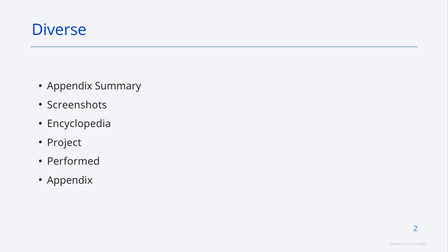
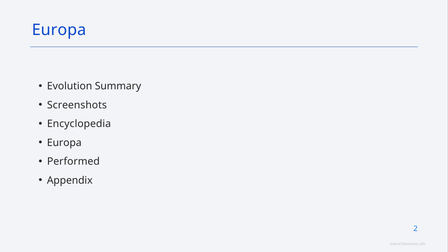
Diverse at (59, 30): Diverse -> Europa
Appendix at (70, 86): Appendix -> Evolution
Project at (64, 143): Project -> Europa
